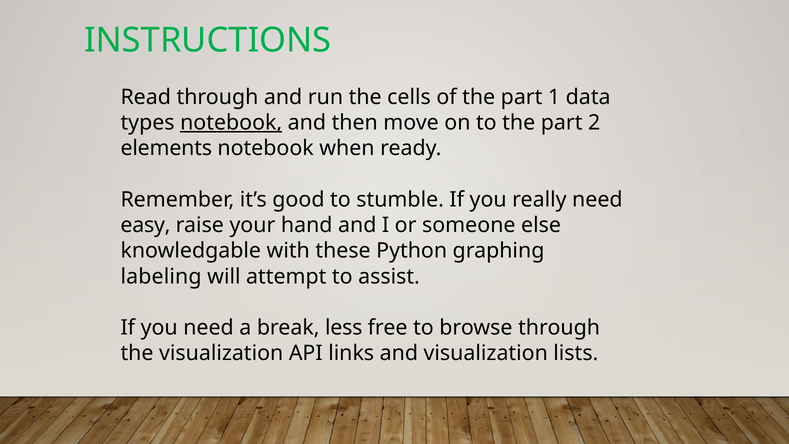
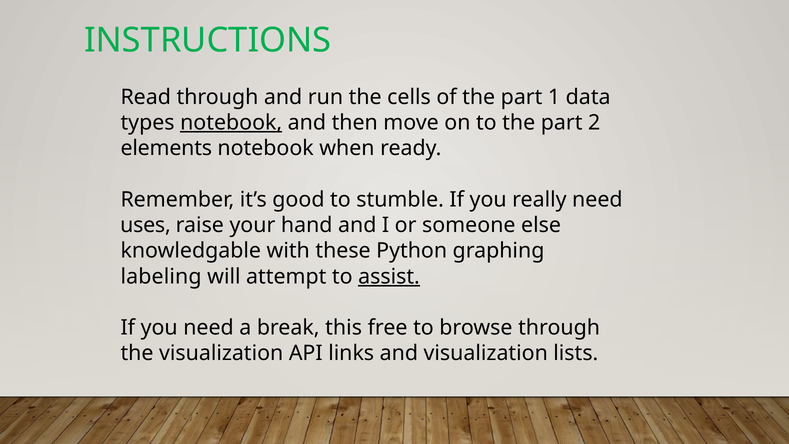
easy: easy -> uses
assist underline: none -> present
less: less -> this
